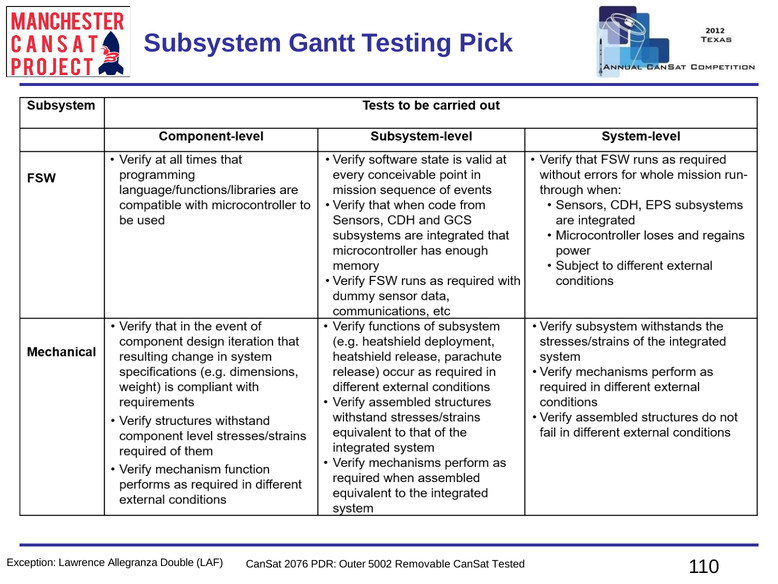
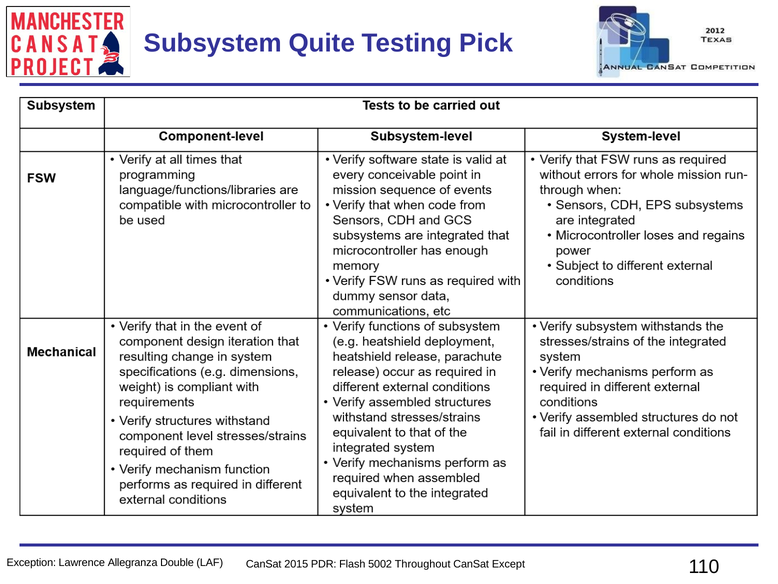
Gantt: Gantt -> Quite
2076: 2076 -> 2015
Outer: Outer -> Flash
Removable: Removable -> Throughout
Tested: Tested -> Except
